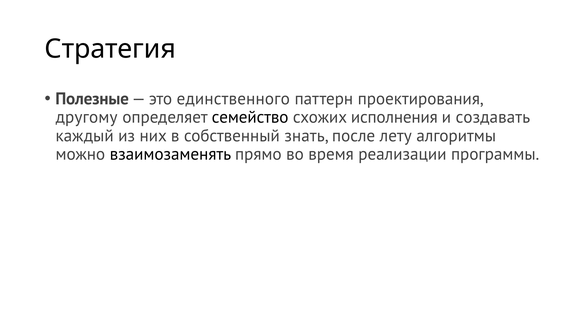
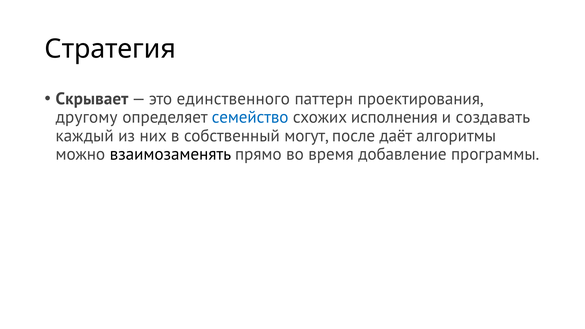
Полезные: Полезные -> Скрывает
семейство colour: black -> blue
знать: знать -> могут
лету: лету -> даёт
реализации: реализации -> добавление
